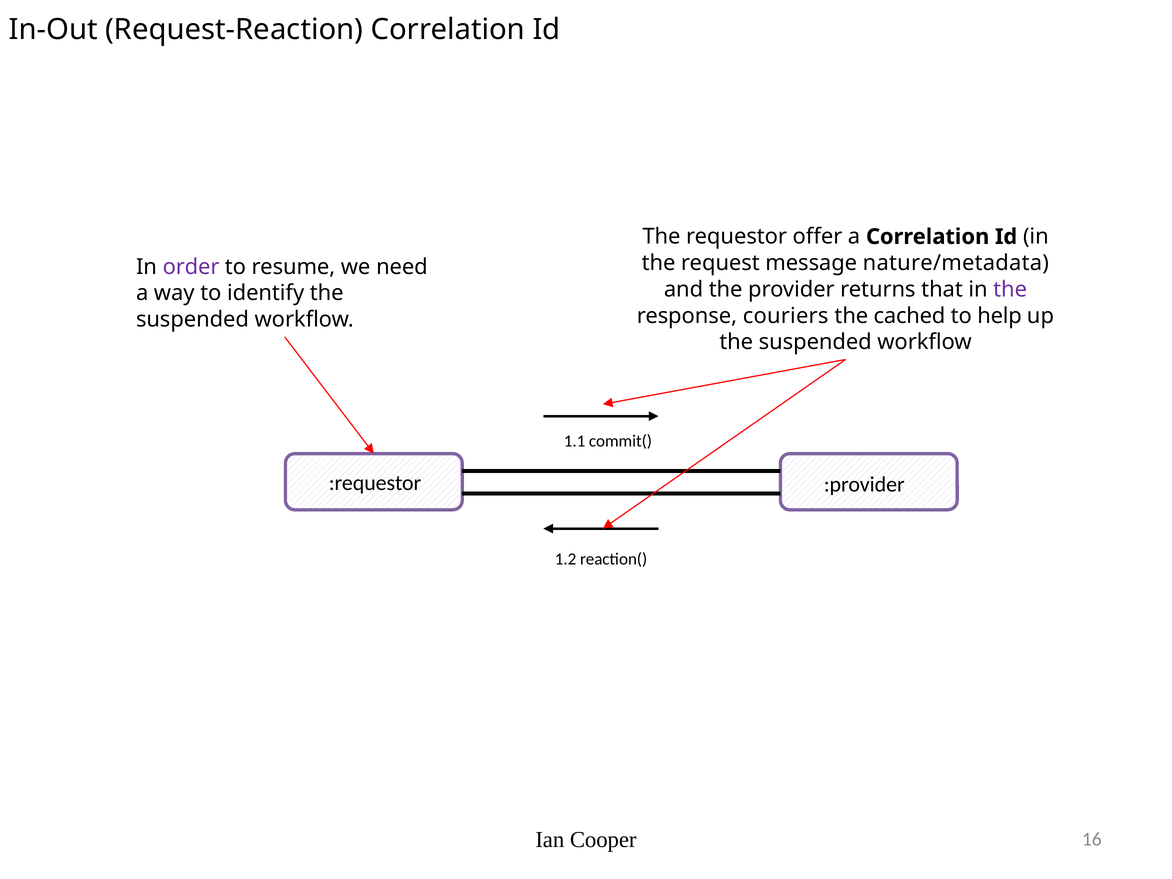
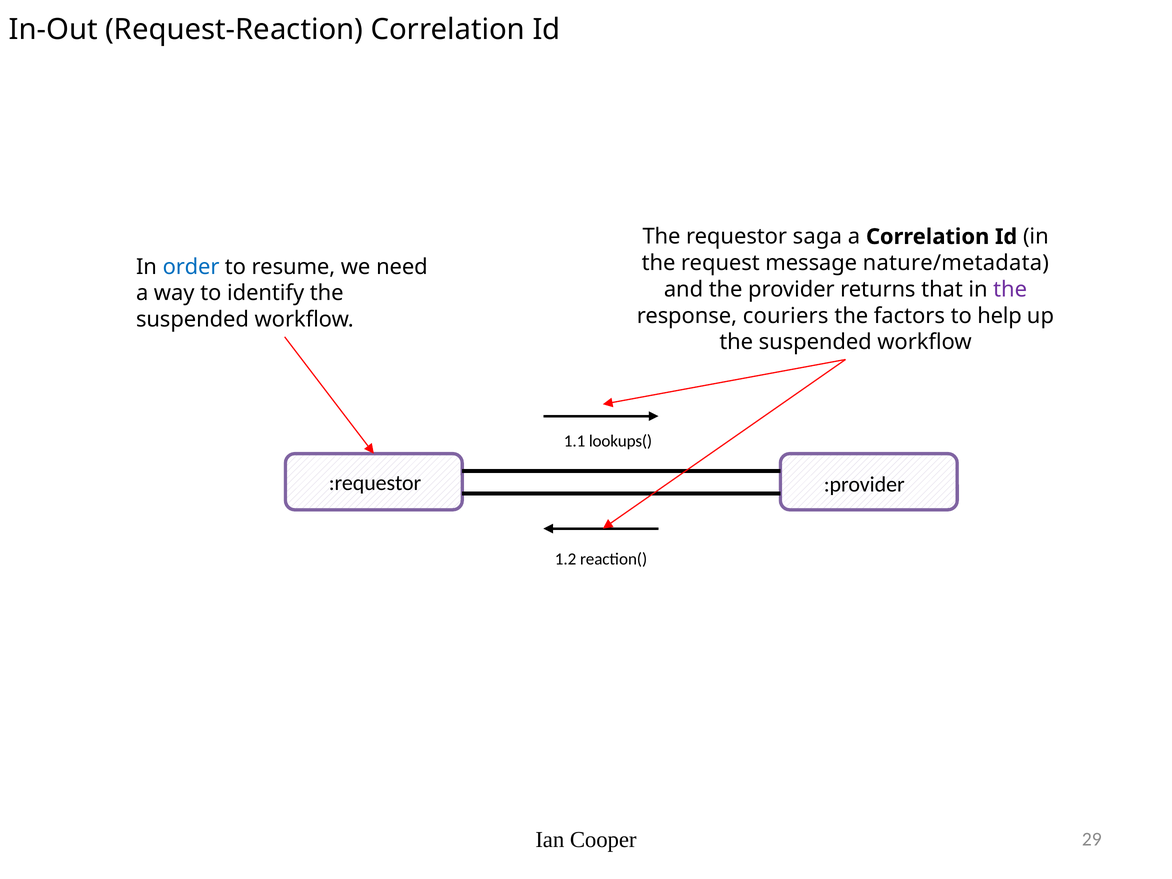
offer: offer -> saga
order colour: purple -> blue
cached: cached -> factors
commit(: commit( -> lookups(
16: 16 -> 29
